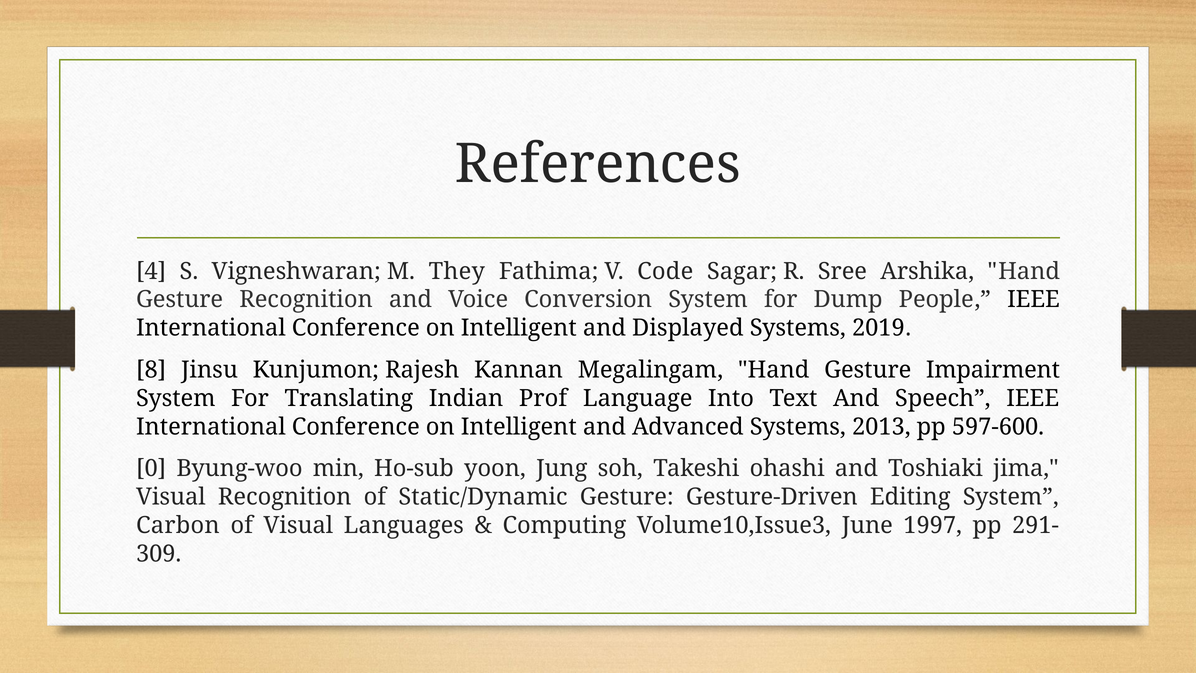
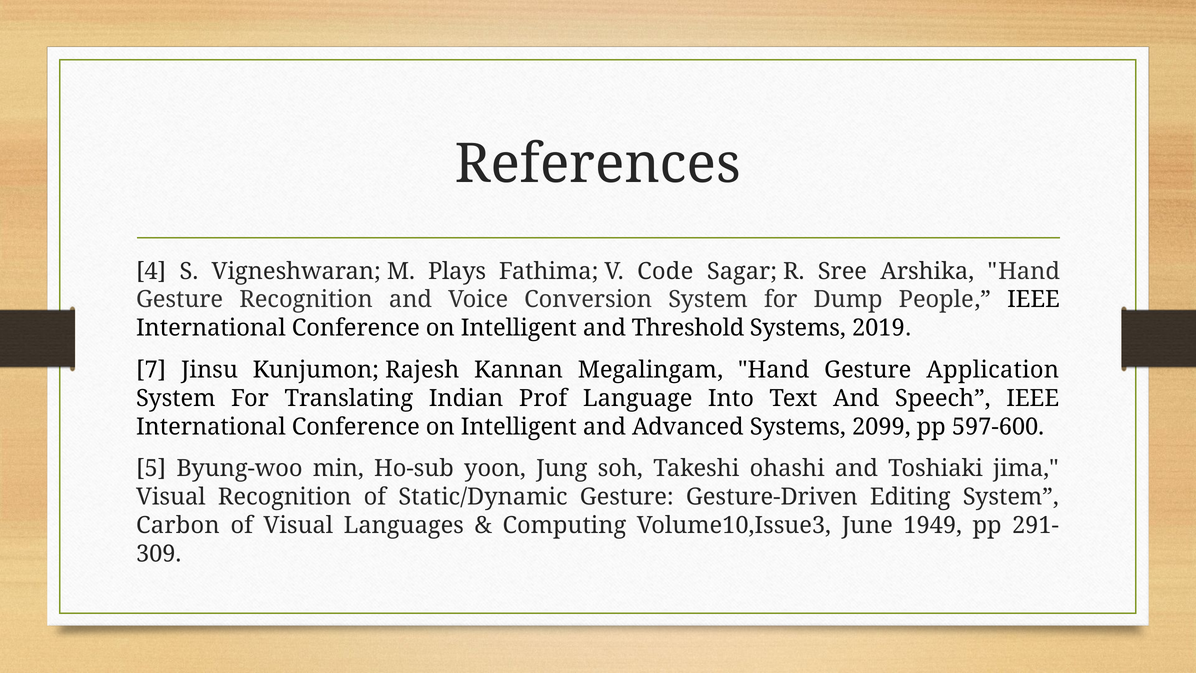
They: They -> Plays
Displayed: Displayed -> Threshold
8: 8 -> 7
Impairment: Impairment -> Application
2013: 2013 -> 2099
0: 0 -> 5
1997: 1997 -> 1949
